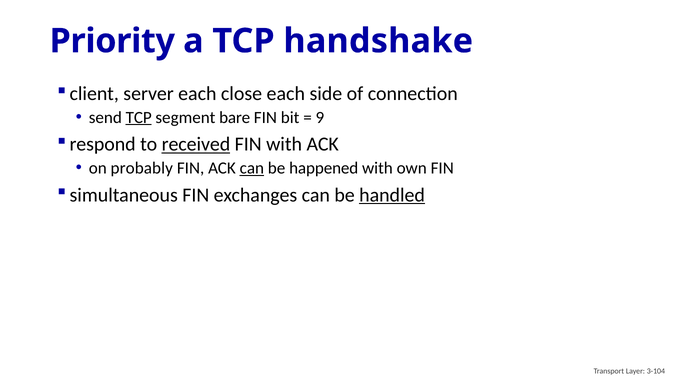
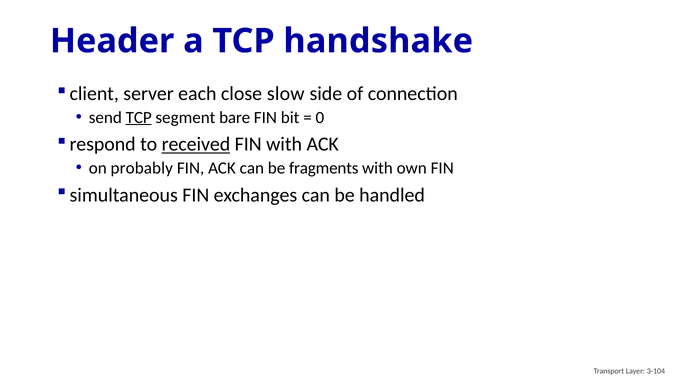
Priority: Priority -> Header
close each: each -> slow
9: 9 -> 0
can at (252, 168) underline: present -> none
happened: happened -> fragments
handled underline: present -> none
